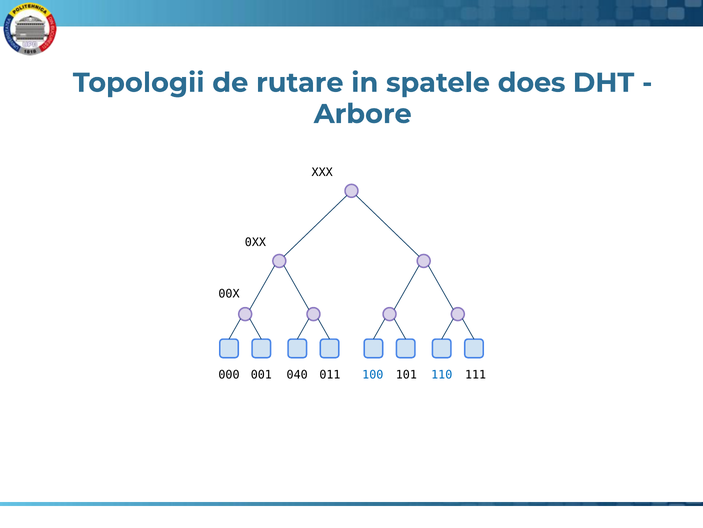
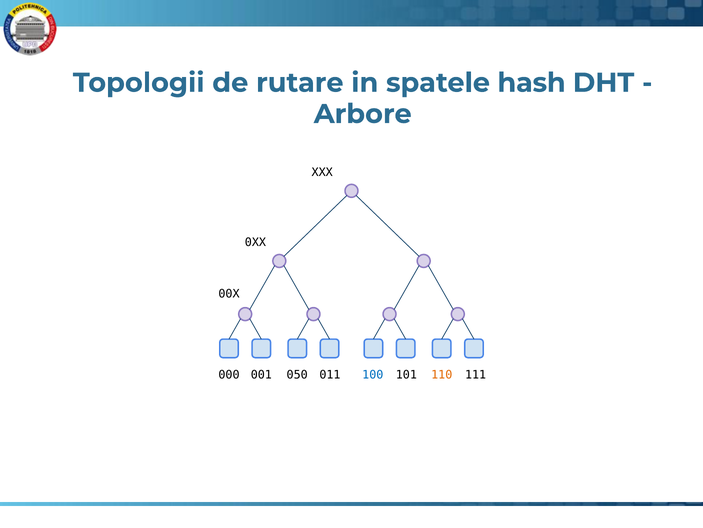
does: does -> hash
040: 040 -> 050
110 colour: blue -> orange
